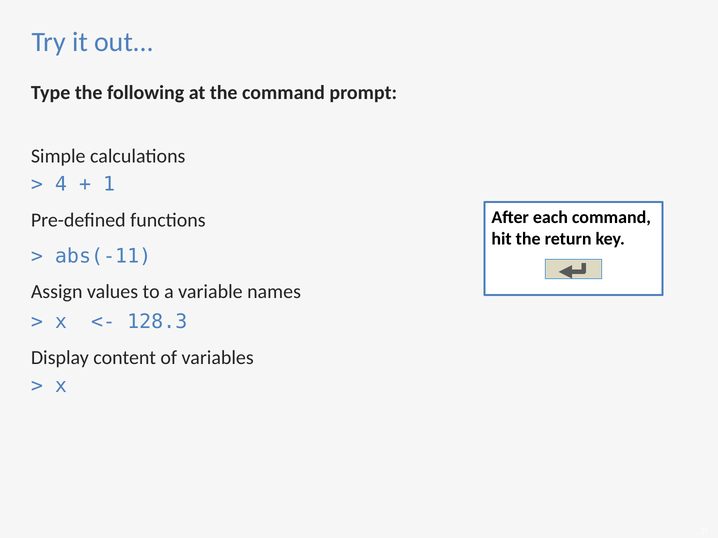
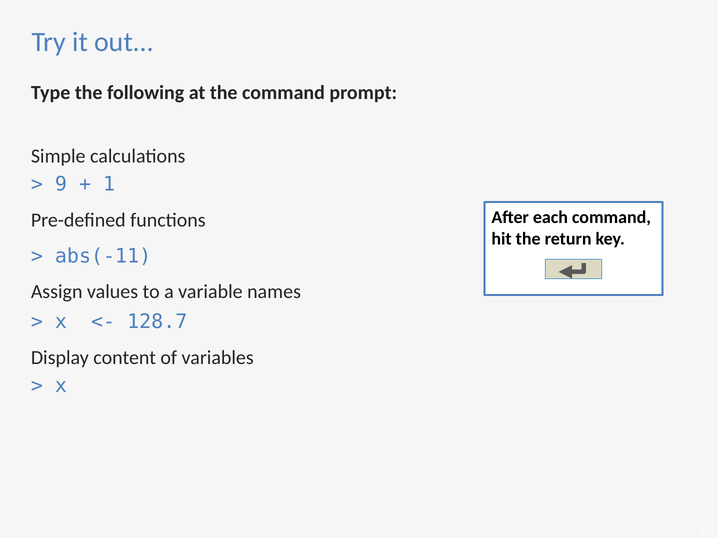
4: 4 -> 9
128.3: 128.3 -> 128.7
